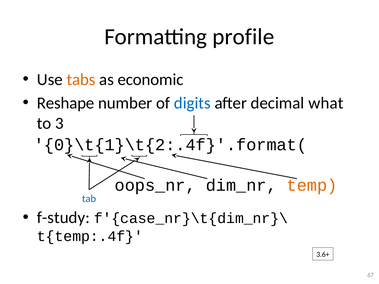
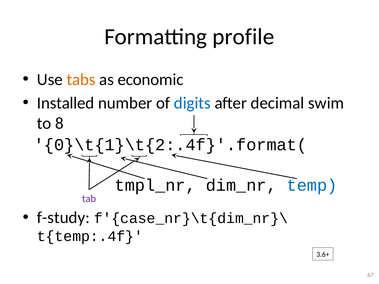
Reshape: Reshape -> Installed
what: what -> swim
3: 3 -> 8
oops_nr: oops_nr -> tmpl_nr
temp colour: orange -> blue
tab colour: blue -> purple
